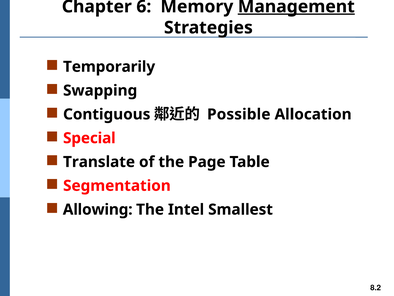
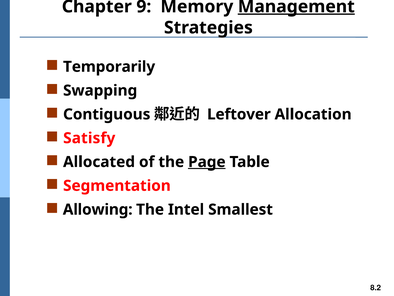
6: 6 -> 9
Possible: Possible -> Leftover
Special: Special -> Satisfy
Translate: Translate -> Allocated
Page underline: none -> present
